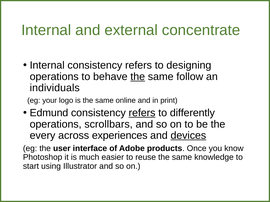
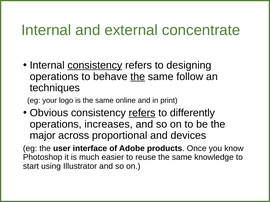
consistency at (95, 65) underline: none -> present
individuals: individuals -> techniques
Edmund: Edmund -> Obvious
scrollbars: scrollbars -> increases
every: every -> major
experiences: experiences -> proportional
devices underline: present -> none
